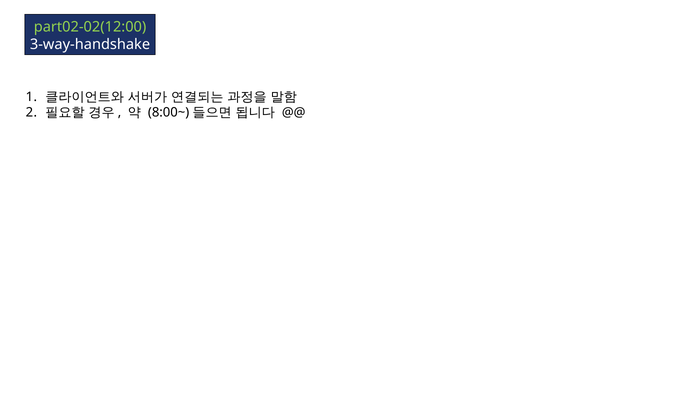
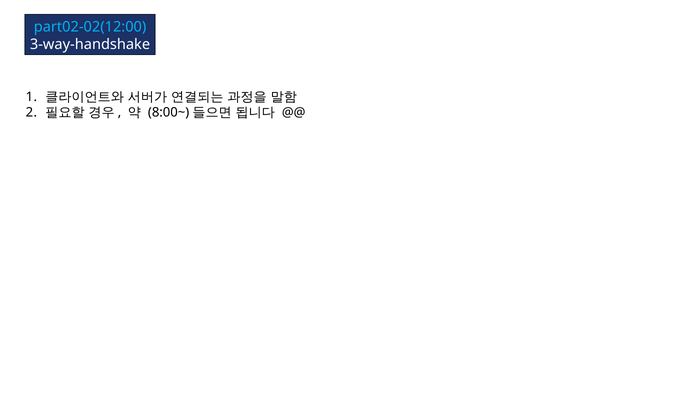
part02-02(12:00 colour: light green -> light blue
